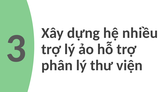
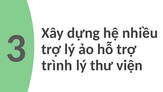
phân: phân -> trình
